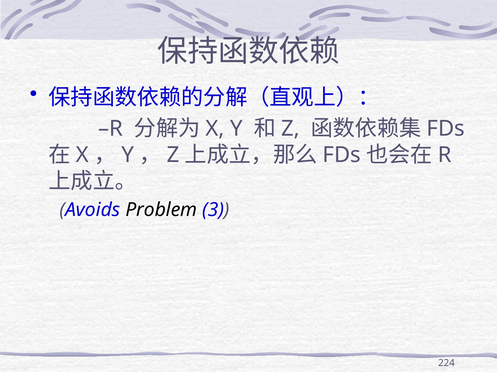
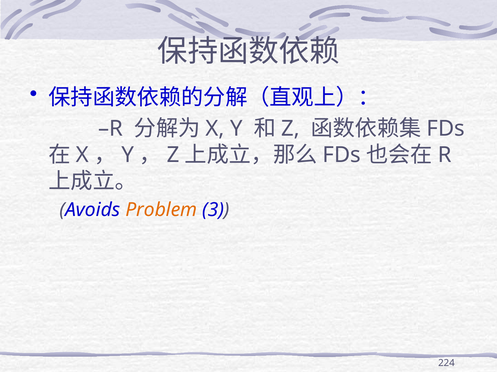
Problem colour: black -> orange
